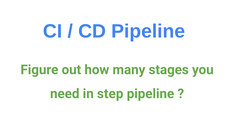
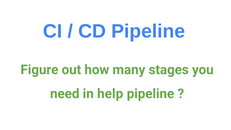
step: step -> help
